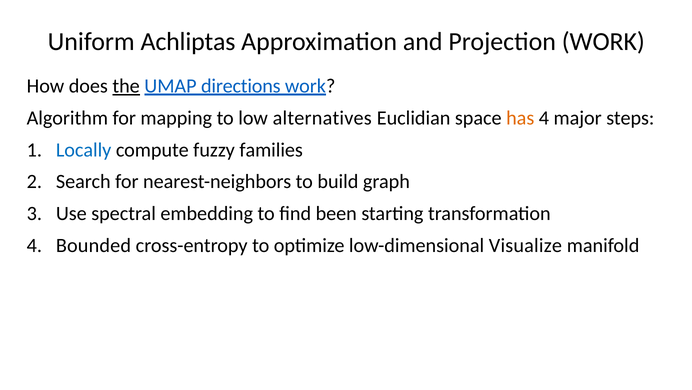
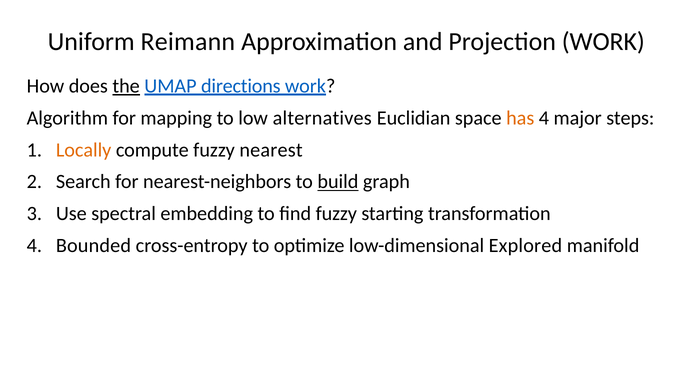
Achliptas: Achliptas -> Reimann
Locally colour: blue -> orange
families: families -> nearest
build underline: none -> present
find been: been -> fuzzy
Visualize: Visualize -> Explored
